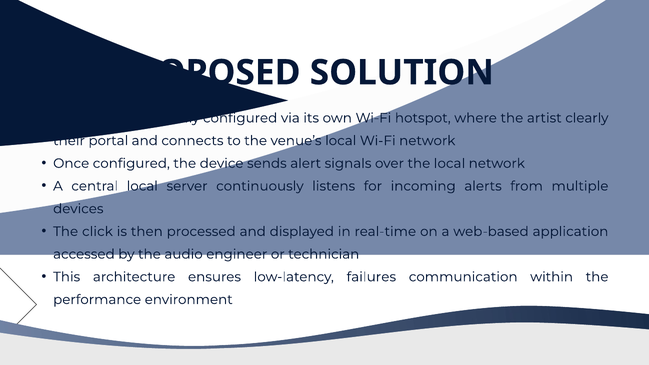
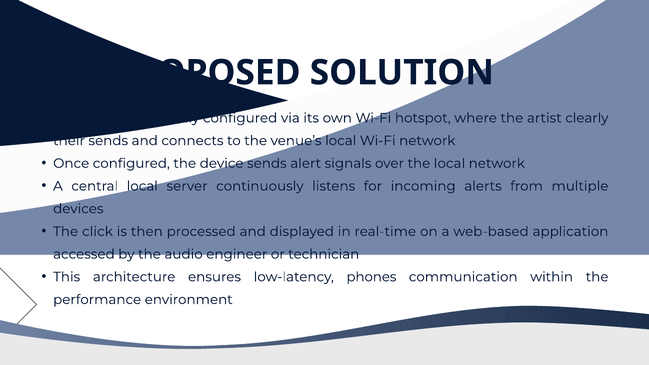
their portal: portal -> sends
failures: failures -> phones
